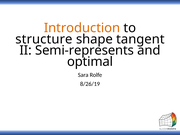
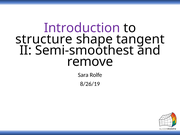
Introduction colour: orange -> purple
Semi-represents: Semi-represents -> Semi-smoothest
optimal: optimal -> remove
